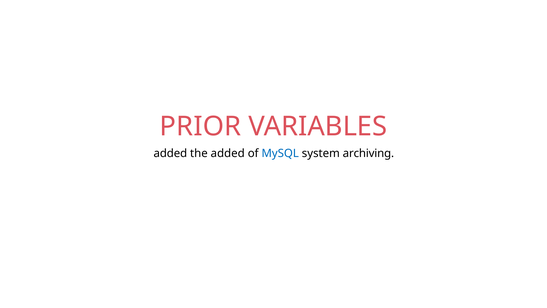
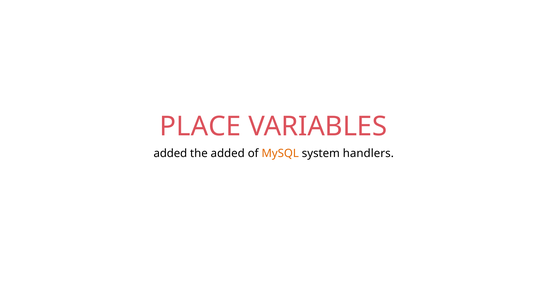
PRIOR: PRIOR -> PLACE
MySQL colour: blue -> orange
archiving: archiving -> handlers
